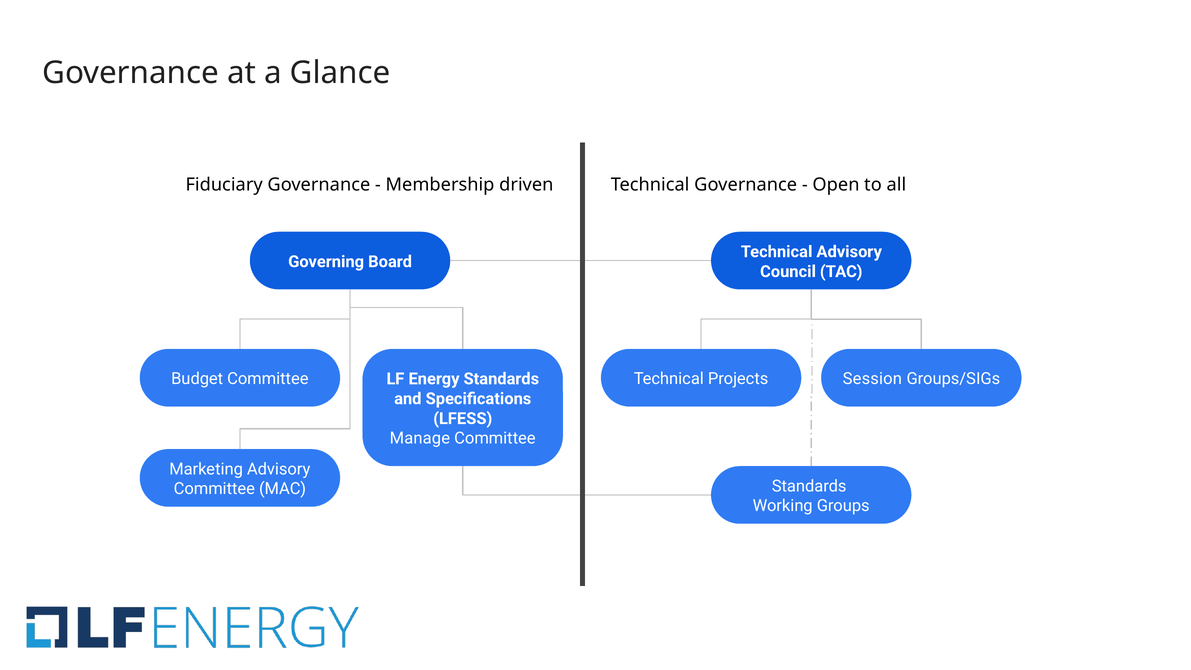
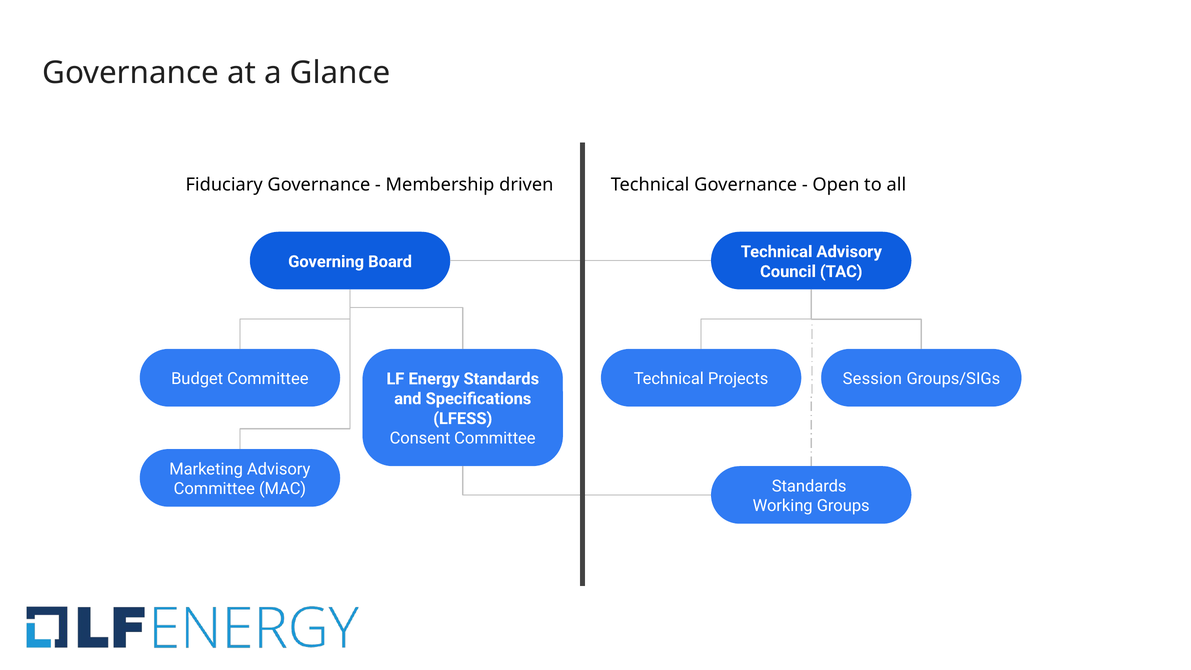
Manage: Manage -> Consent
